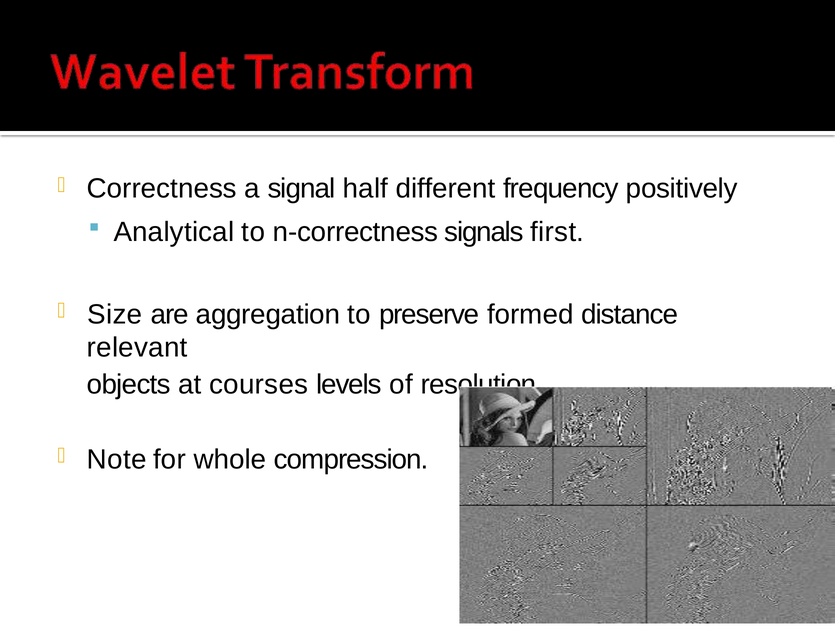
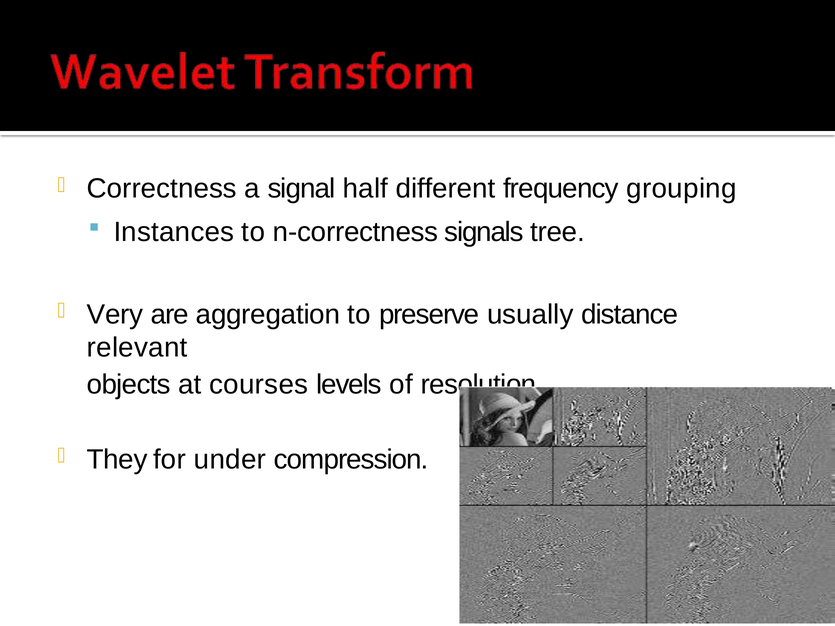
positively: positively -> grouping
Analytical: Analytical -> Instances
first: first -> tree
Size: Size -> Very
formed: formed -> usually
Note: Note -> They
whole: whole -> under
